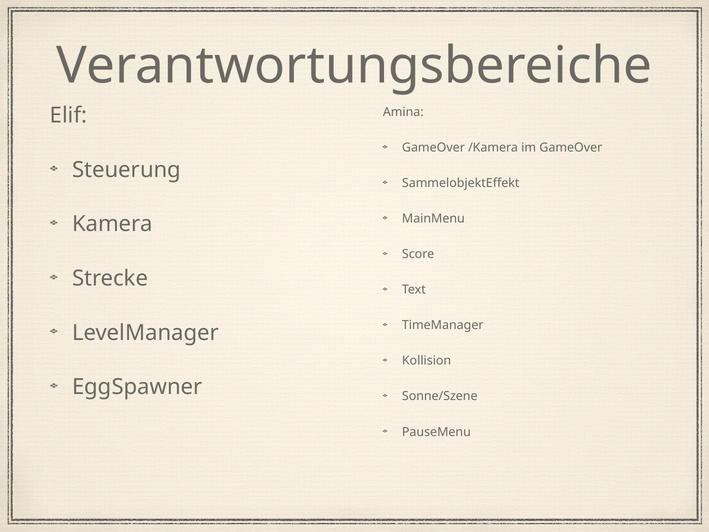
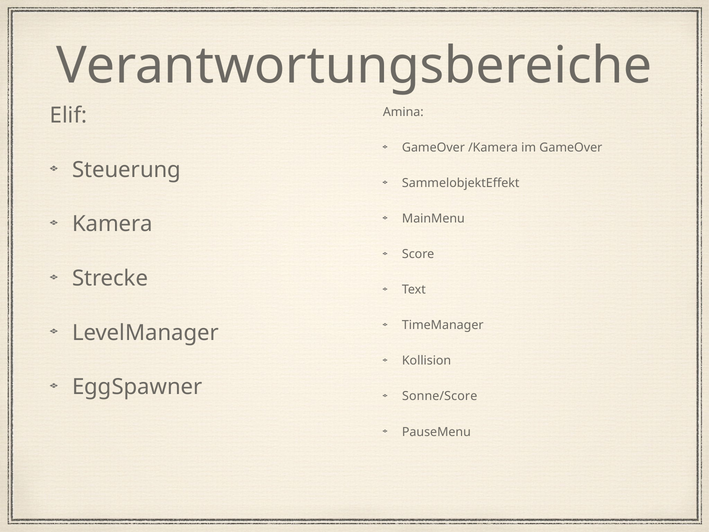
Sonne/Szene: Sonne/Szene -> Sonne/Score
